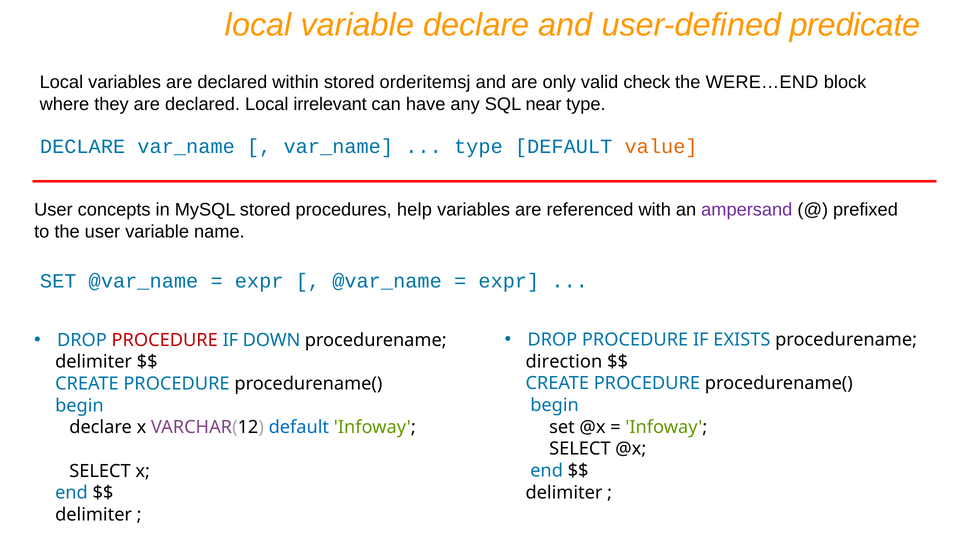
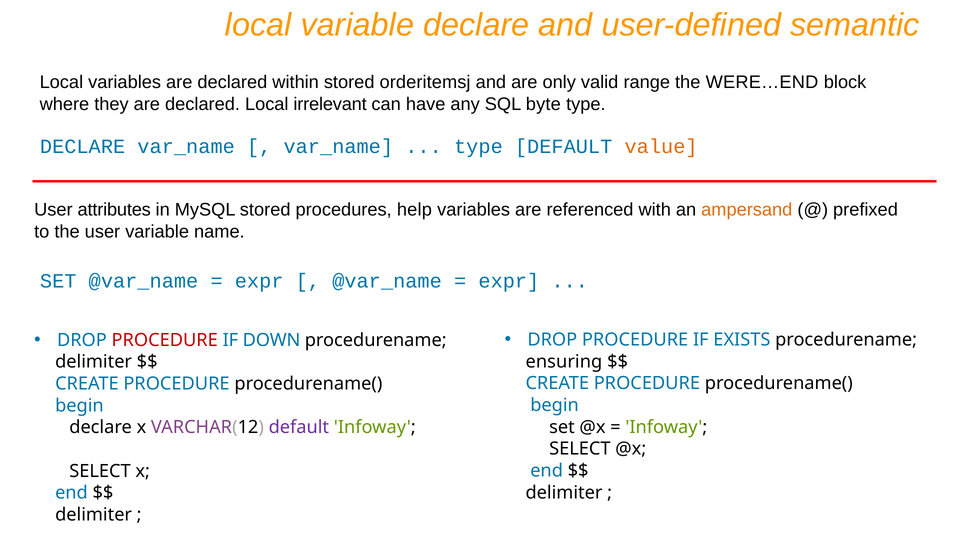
predicate: predicate -> semantic
check: check -> range
near: near -> byte
concepts: concepts -> attributes
ampersand colour: purple -> orange
direction: direction -> ensuring
default at (299, 428) colour: blue -> purple
